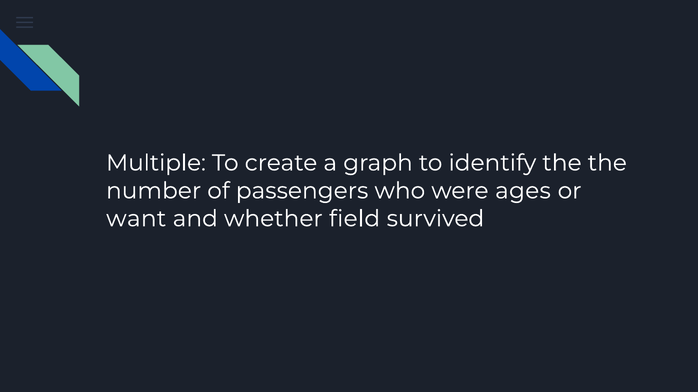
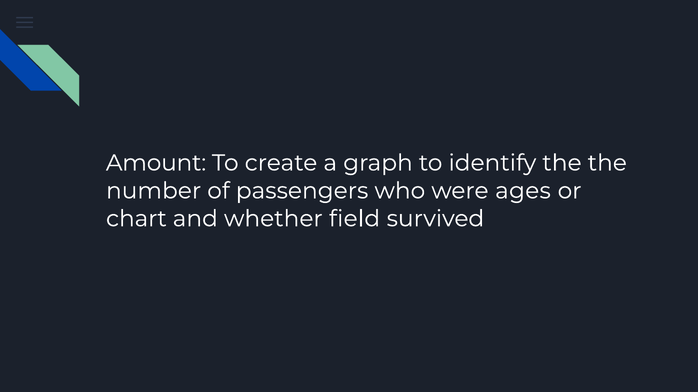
Multiple: Multiple -> Amount
want: want -> chart
